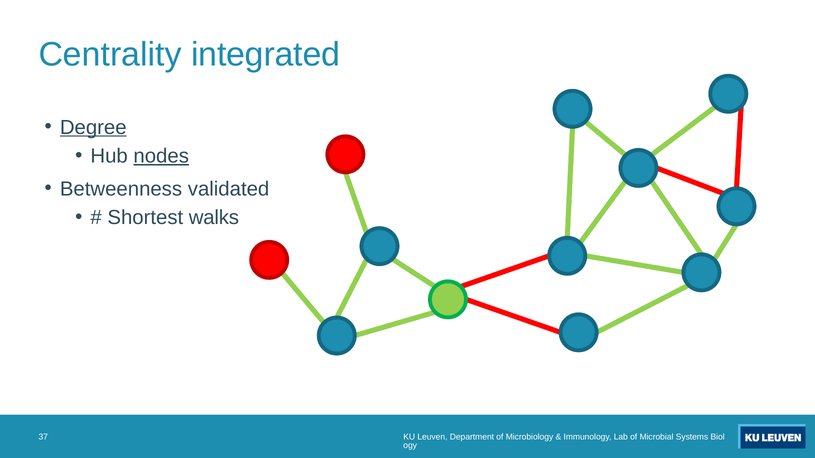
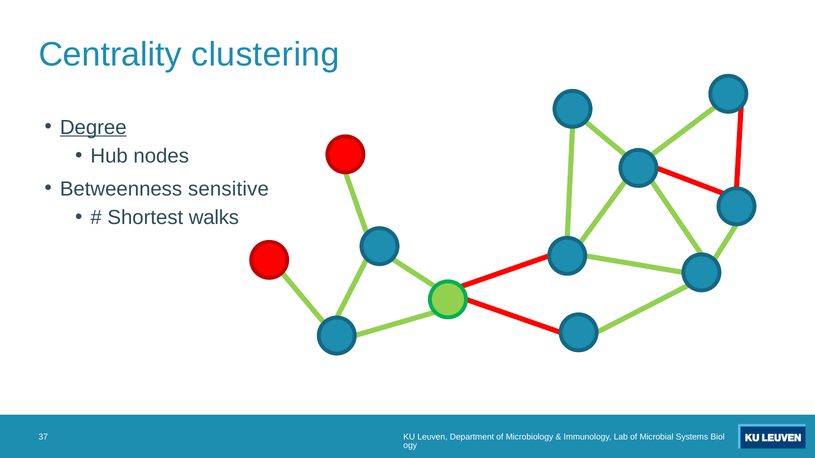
integrated: integrated -> clustering
nodes underline: present -> none
validated: validated -> sensitive
